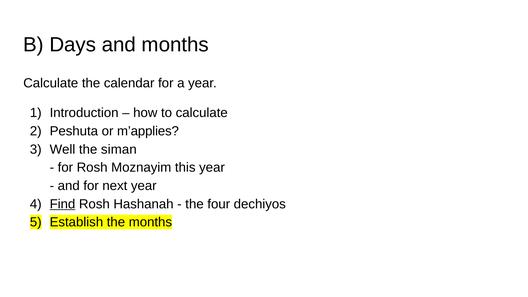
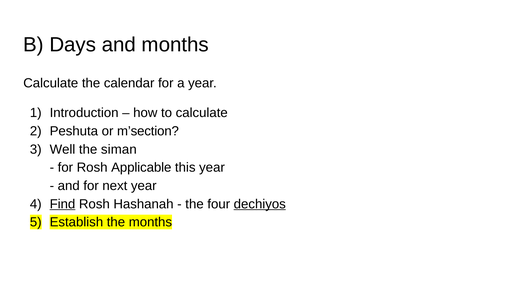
m’applies: m’applies -> m’section
Moznayim: Moznayim -> Applicable
dechiyos underline: none -> present
